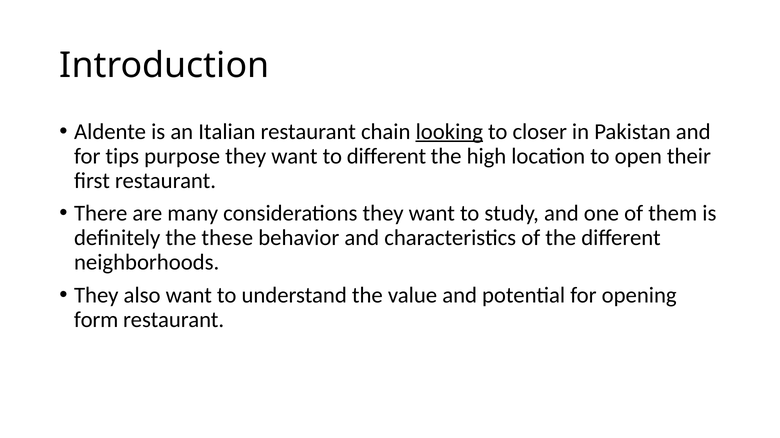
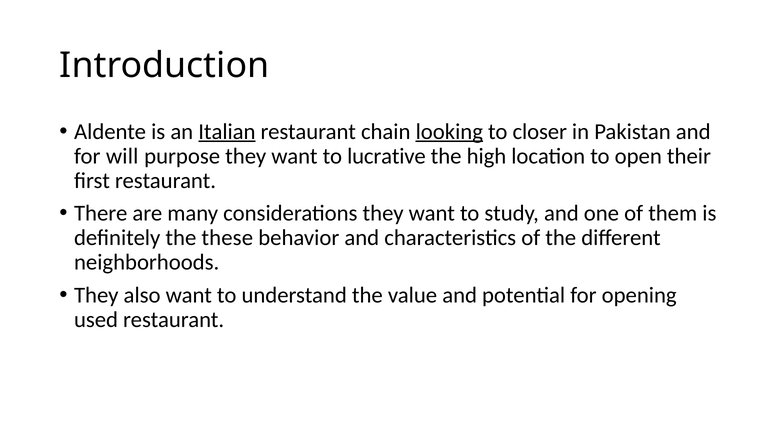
Italian underline: none -> present
tips: tips -> will
to different: different -> lucrative
form: form -> used
